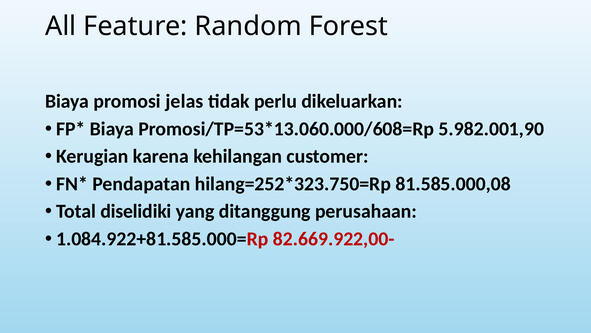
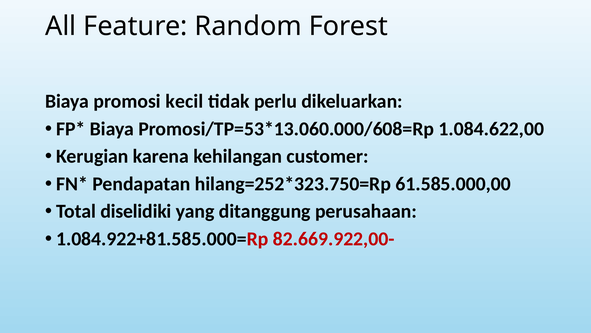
jelas: jelas -> kecil
5.982.001,90: 5.982.001,90 -> 1.084.622,00
81.585.000,08: 81.585.000,08 -> 61.585.000,00
